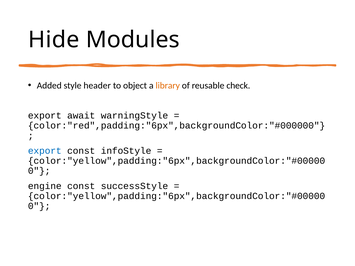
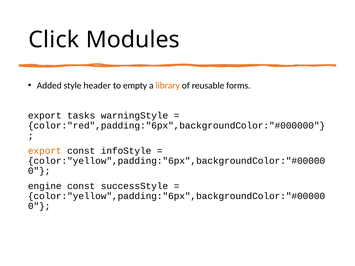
Hide: Hide -> Click
object: object -> empty
check: check -> forms
await: await -> tasks
export at (45, 151) colour: blue -> orange
